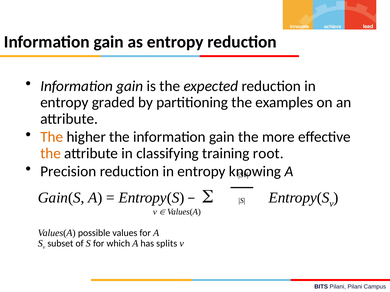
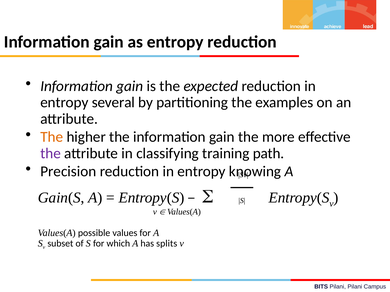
graded: graded -> several
the at (51, 154) colour: orange -> purple
root: root -> path
